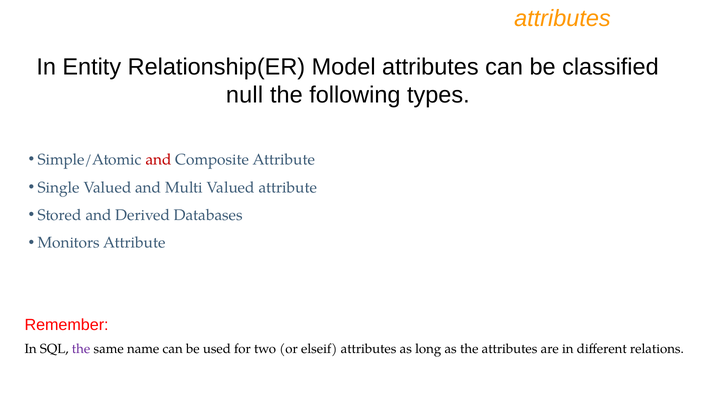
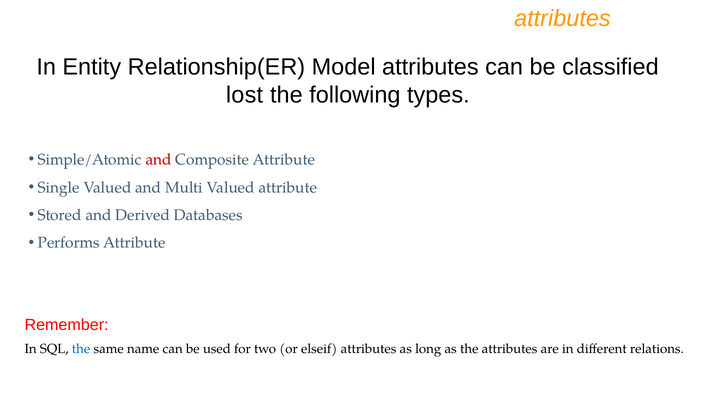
null: null -> lost
Monitors: Monitors -> Performs
the at (81, 349) colour: purple -> blue
